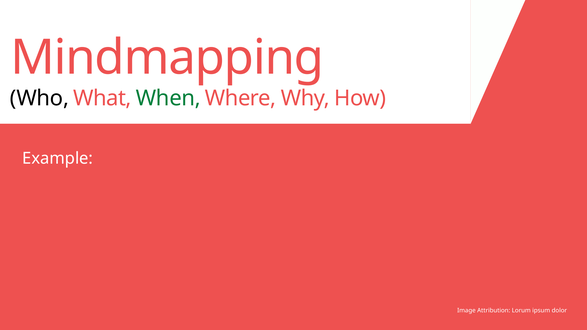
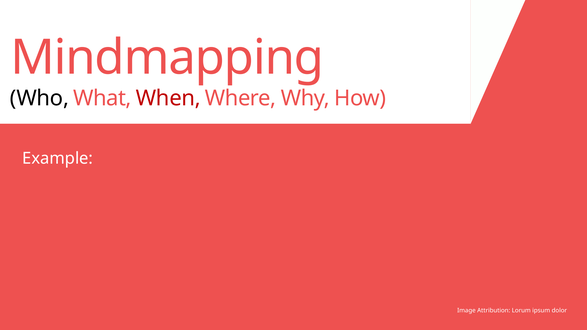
When colour: green -> red
